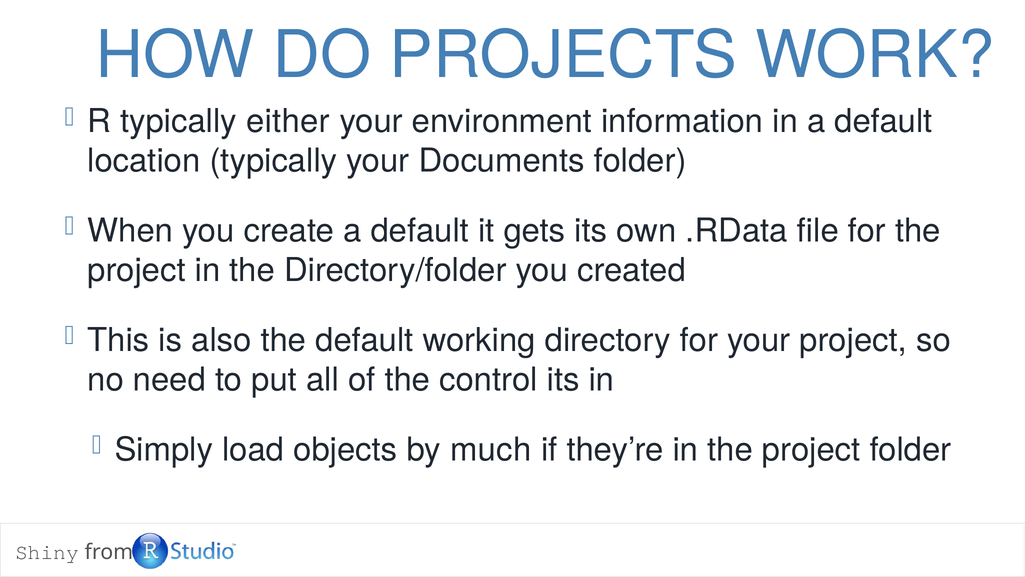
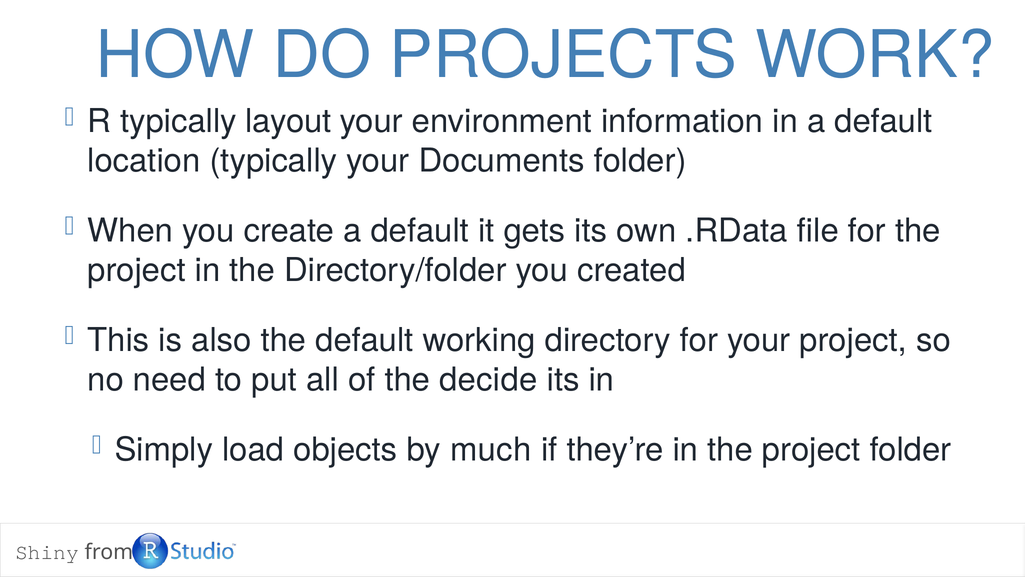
either: either -> layout
control: control -> decide
